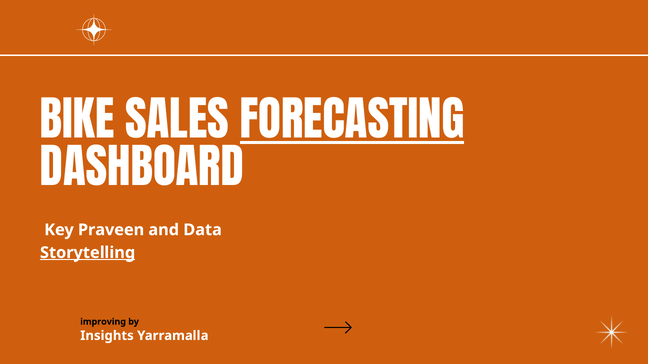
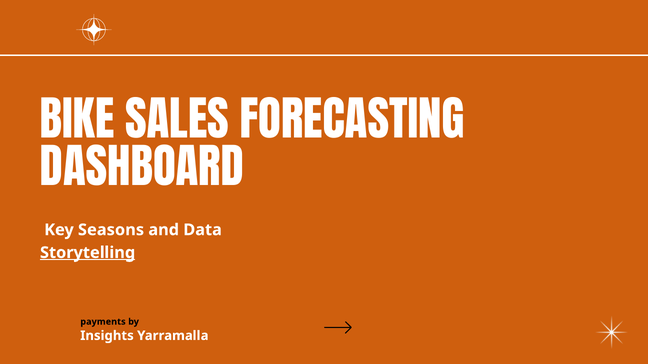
FORECASTING underline: present -> none
Praveen: Praveen -> Seasons
improving: improving -> payments
